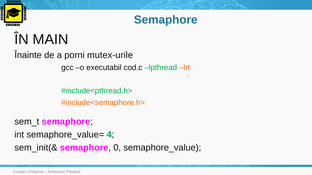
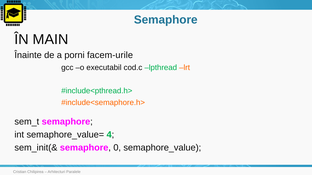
mutex-urile: mutex-urile -> facem-urile
